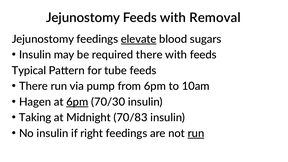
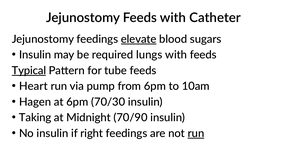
Removal: Removal -> Catheter
required there: there -> lungs
Typical underline: none -> present
There at (33, 86): There -> Heart
6pm at (77, 102) underline: present -> none
70/83: 70/83 -> 70/90
